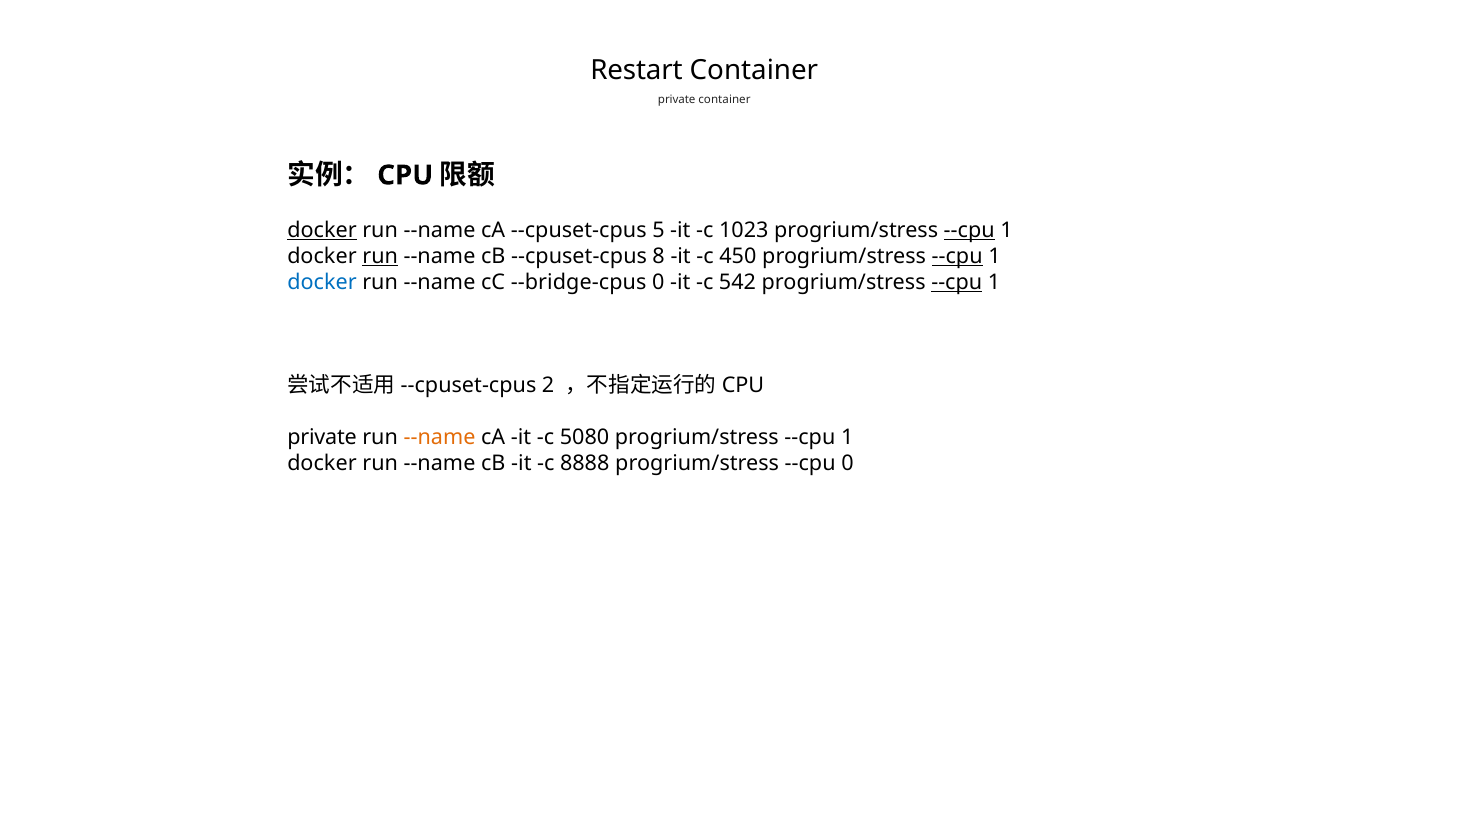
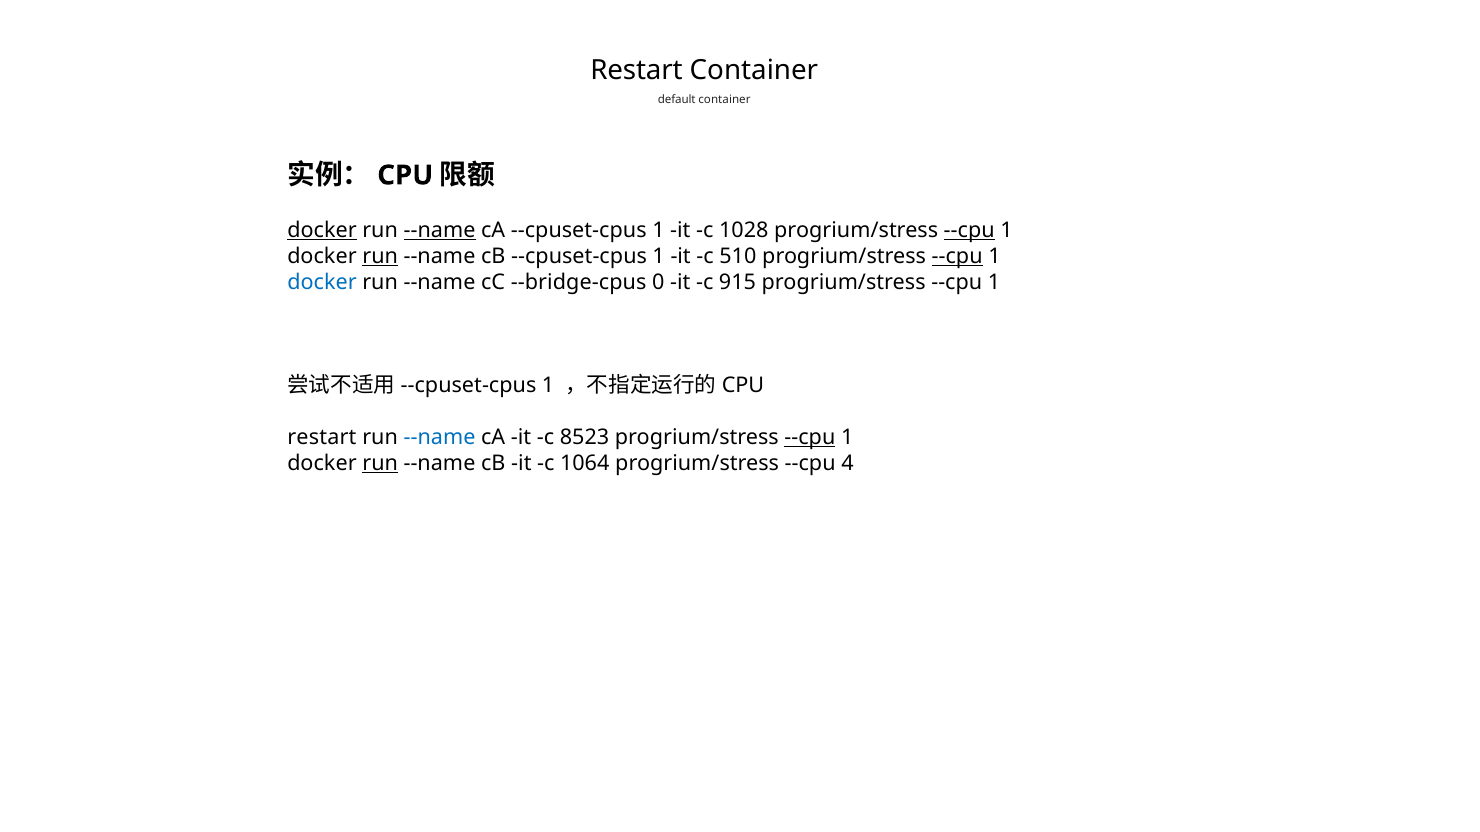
private at (677, 99): private -> default
--name at (440, 230) underline: none -> present
cA --cpuset-cpus 5: 5 -> 1
1023: 1023 -> 1028
cB --cpuset-cpus 8: 8 -> 1
450: 450 -> 510
542: 542 -> 915
--cpu at (957, 282) underline: present -> none
2 at (548, 386): 2 -> 1
private at (322, 438): private -> restart
--name at (440, 438) colour: orange -> blue
5080: 5080 -> 8523
--cpu at (810, 438) underline: none -> present
run at (380, 464) underline: none -> present
8888: 8888 -> 1064
--cpu 0: 0 -> 4
